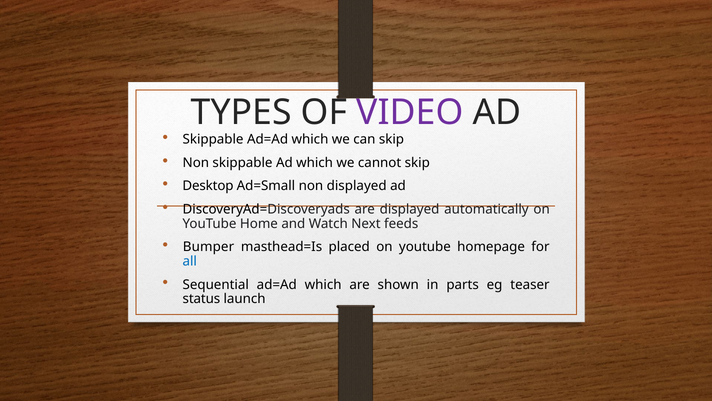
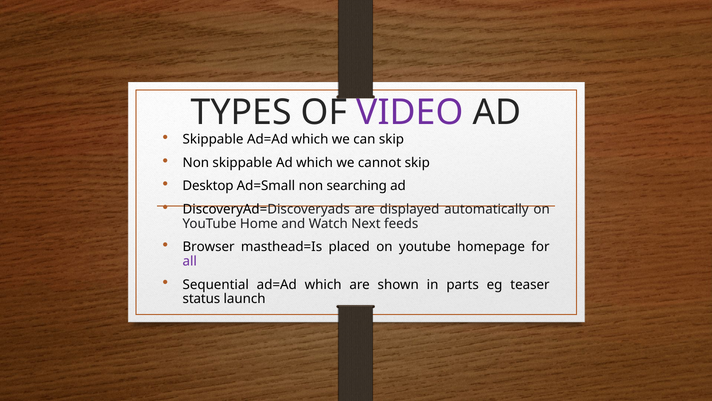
non displayed: displayed -> searching
Bumper: Bumper -> Browser
all colour: blue -> purple
